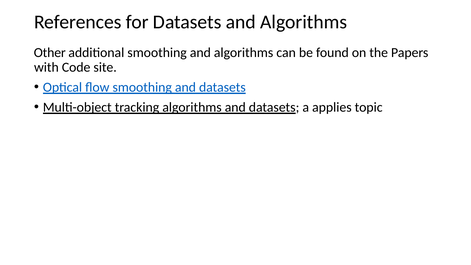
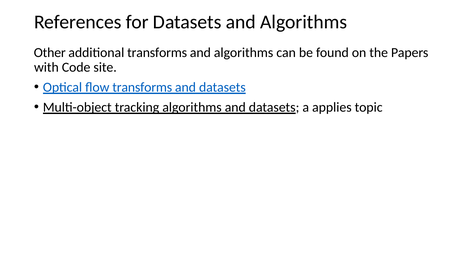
additional smoothing: smoothing -> transforms
flow smoothing: smoothing -> transforms
